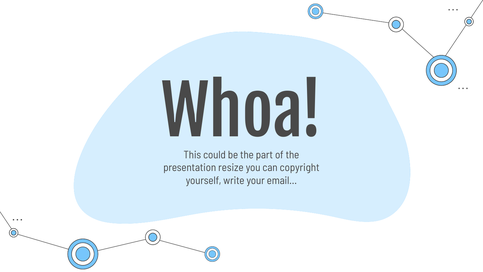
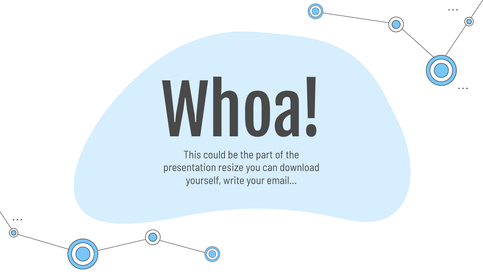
copyright: copyright -> download
